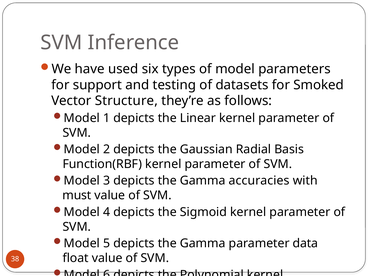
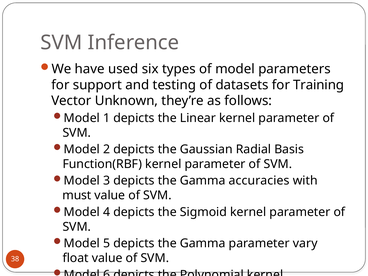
Smoked: Smoked -> Training
Structure: Structure -> Unknown
data: data -> vary
